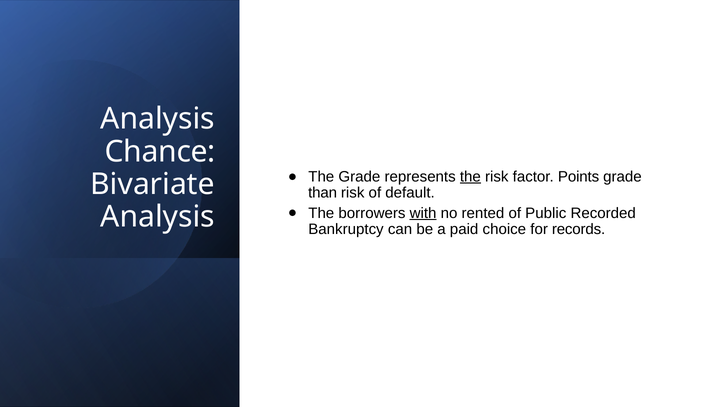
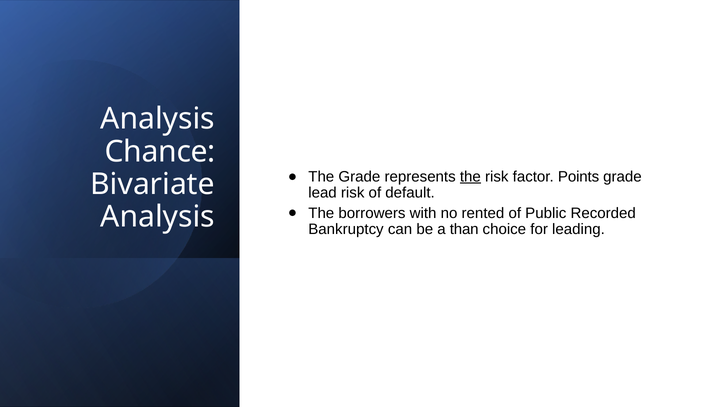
than: than -> lead
with underline: present -> none
paid: paid -> than
records: records -> leading
